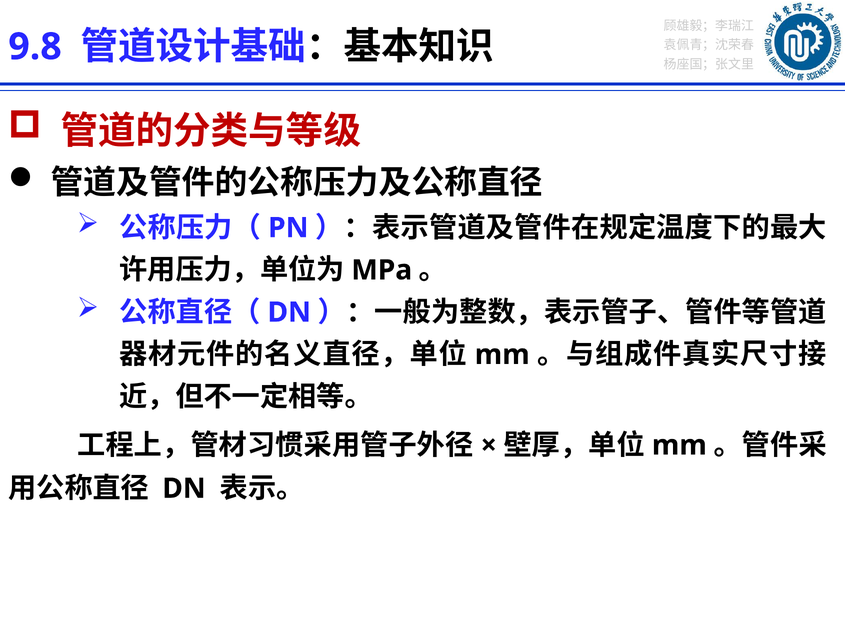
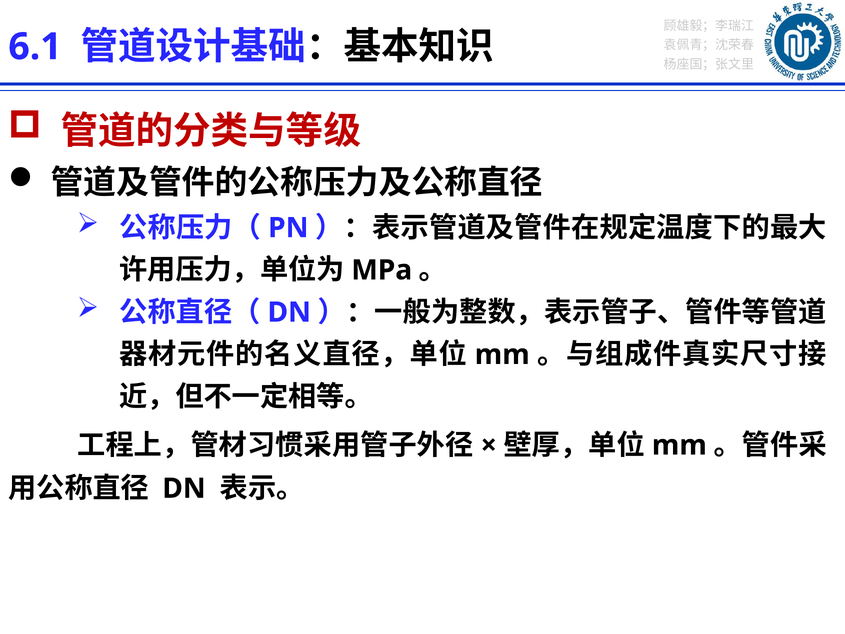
9.8: 9.8 -> 6.1
